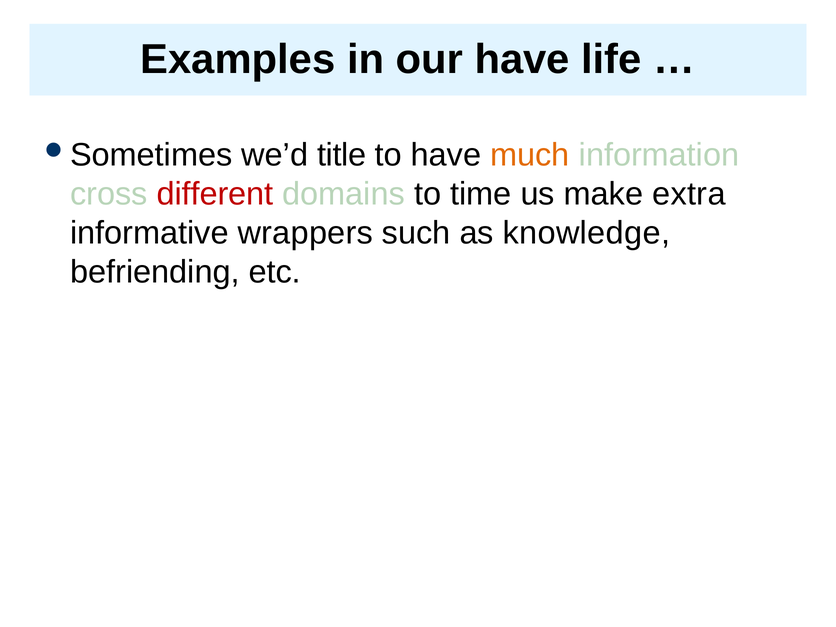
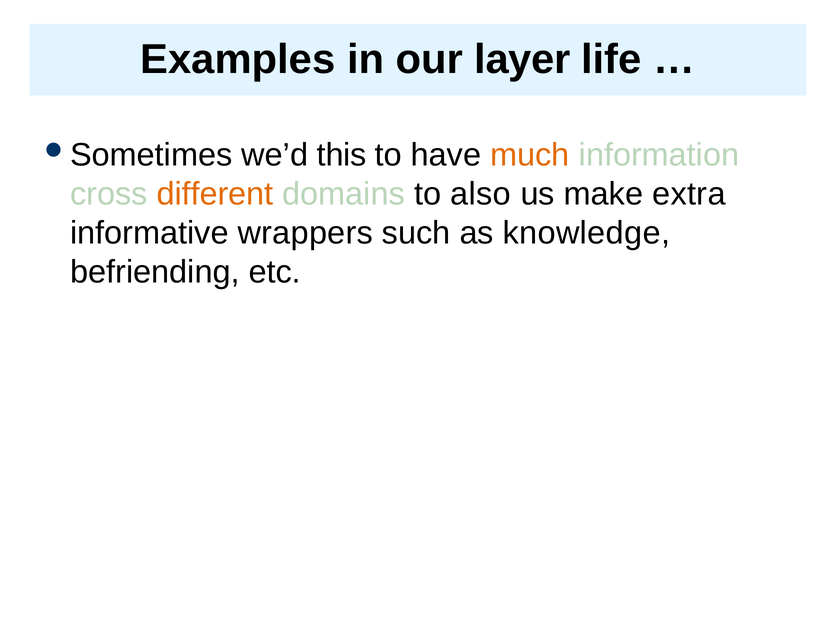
our have: have -> layer
title: title -> this
different colour: red -> orange
time: time -> also
